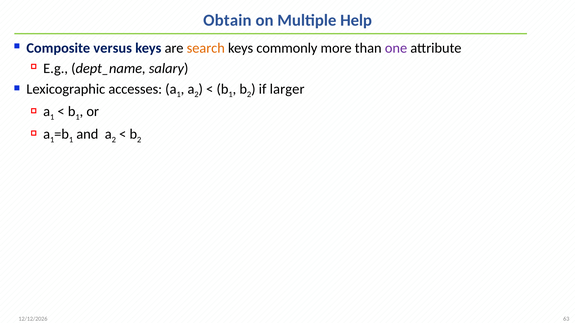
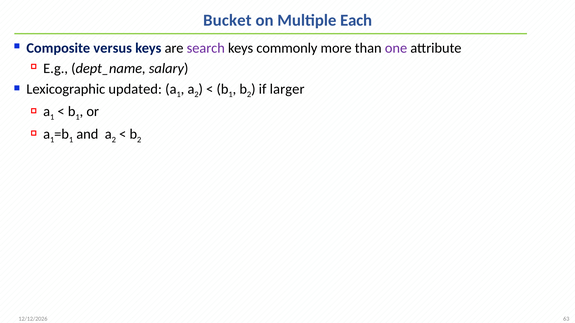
Obtain: Obtain -> Bucket
Help: Help -> Each
search colour: orange -> purple
accesses: accesses -> updated
